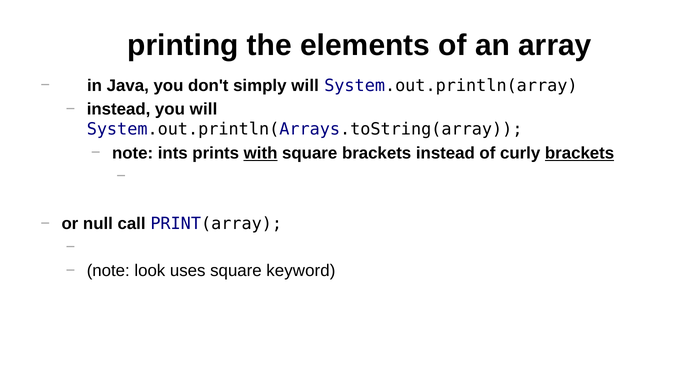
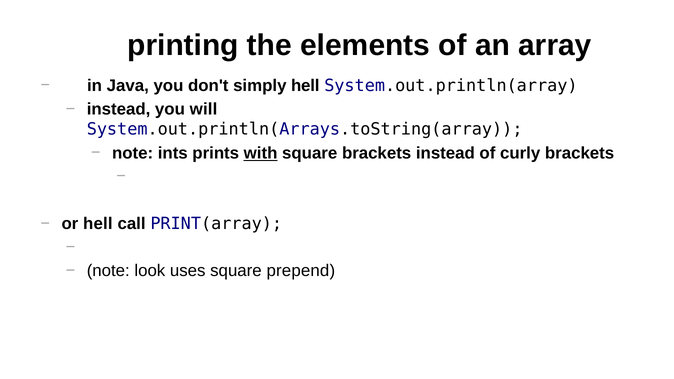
simply will: will -> hell
brackets at (580, 153) underline: present -> none
or null: null -> hell
keyword: keyword -> prepend
